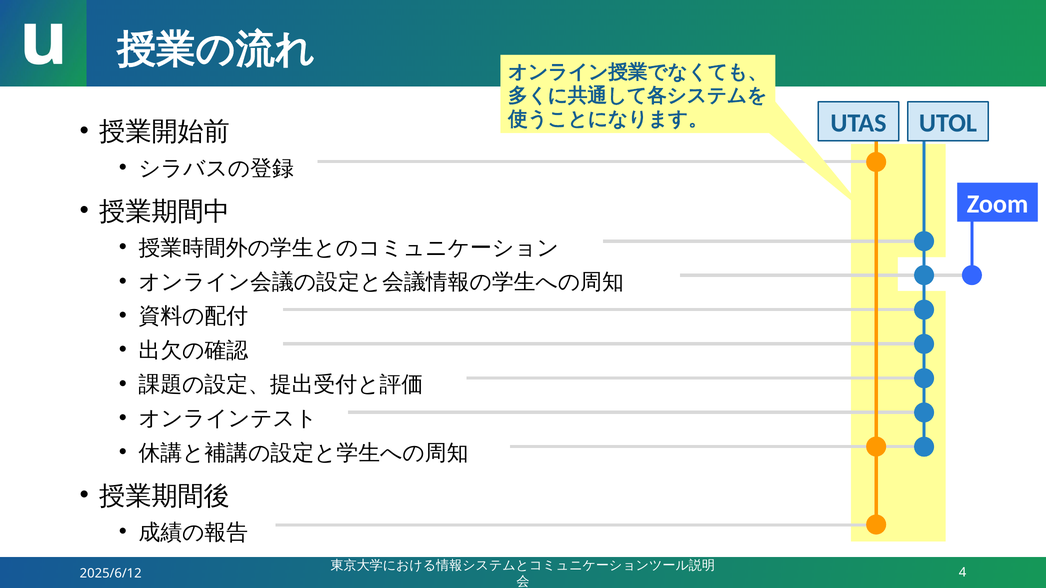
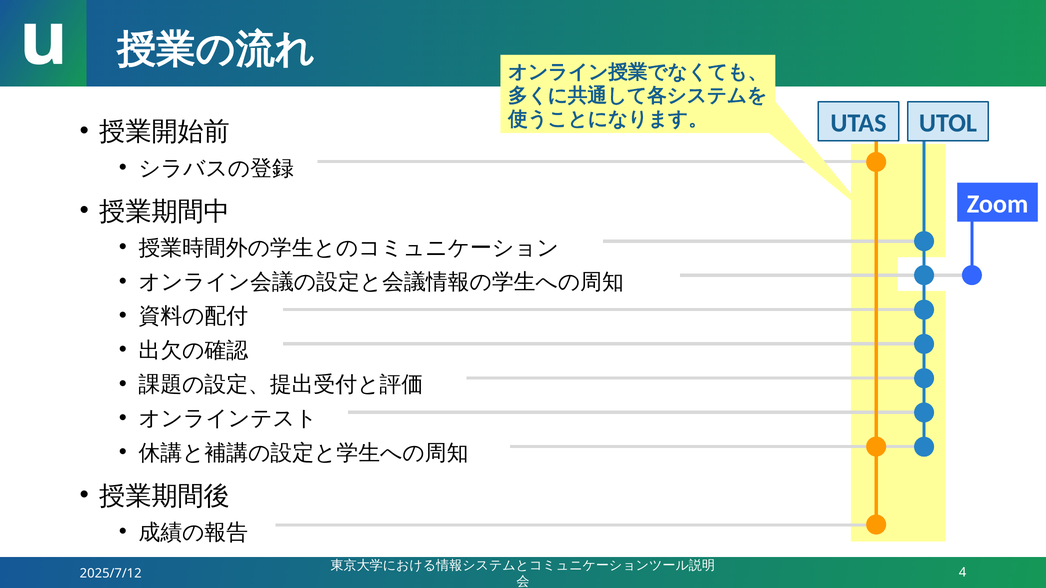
2025/6/12: 2025/6/12 -> 2025/7/12
